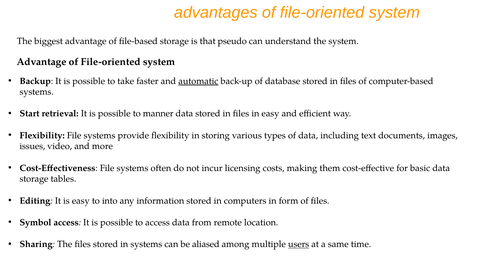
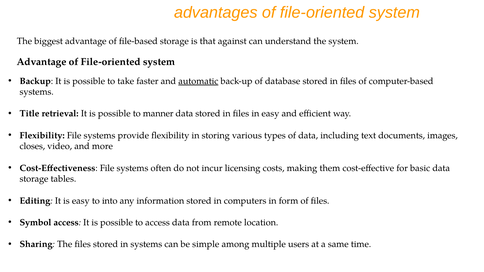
pseudo: pseudo -> against
Start: Start -> Title
issues: issues -> closes
aliased: aliased -> simple
users underline: present -> none
